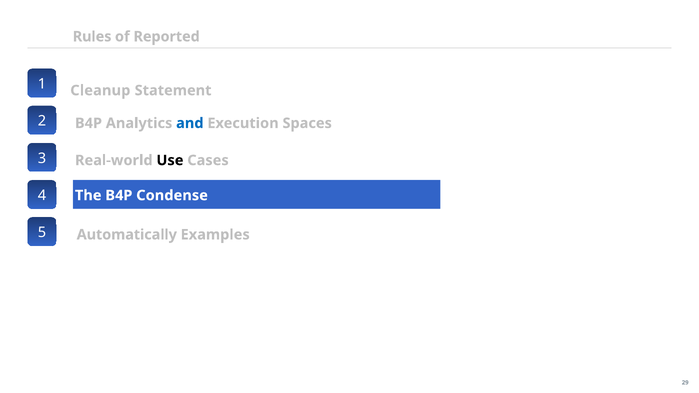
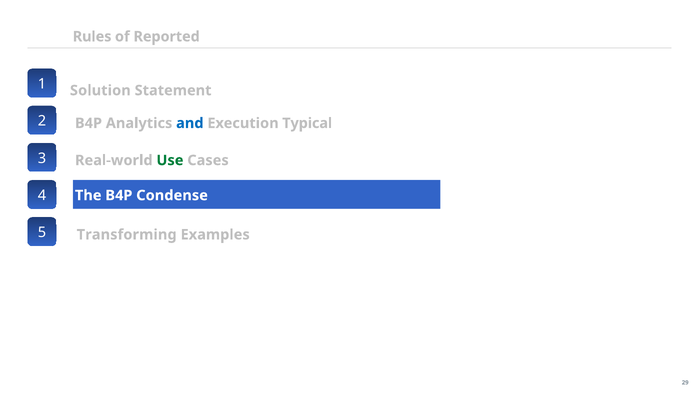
Cleanup: Cleanup -> Solution
Spaces: Spaces -> Typical
Use colour: black -> green
Automatically: Automatically -> Transforming
